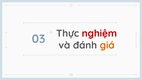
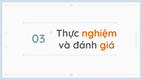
nghiệm colour: red -> orange
